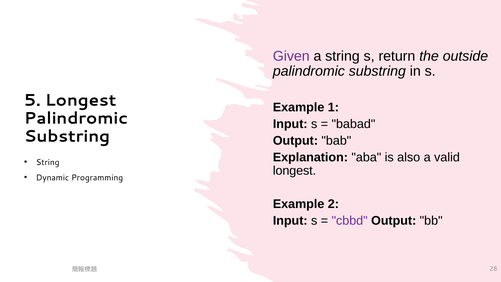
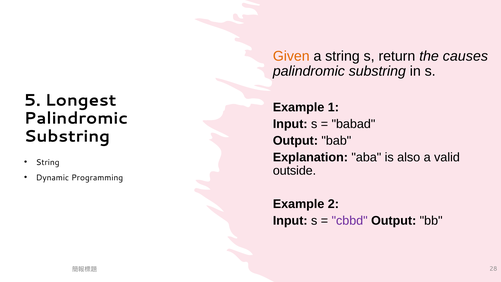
Given colour: purple -> orange
outside: outside -> causes
longest at (294, 171): longest -> outside
